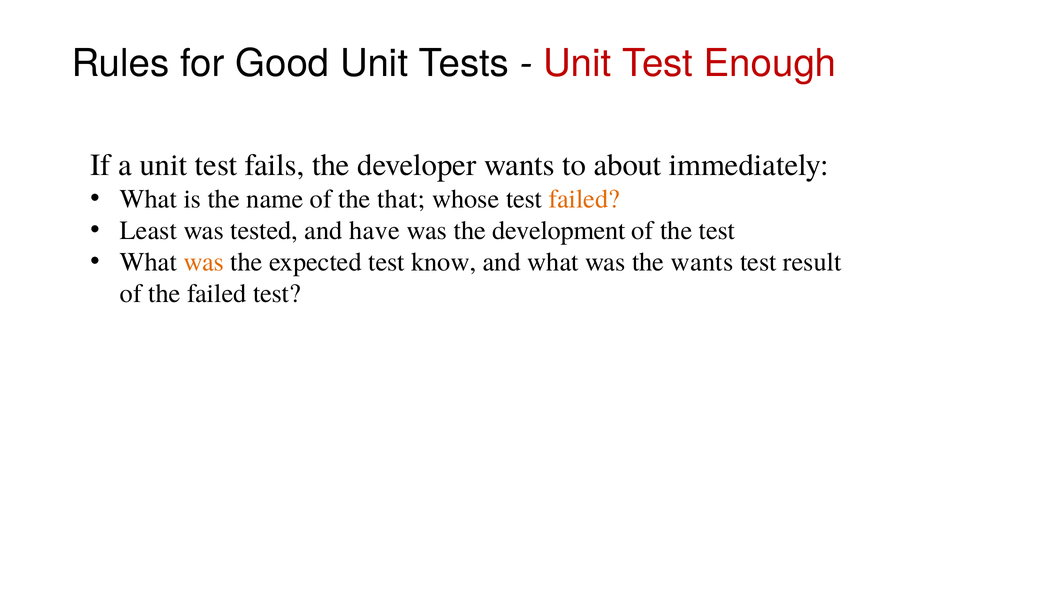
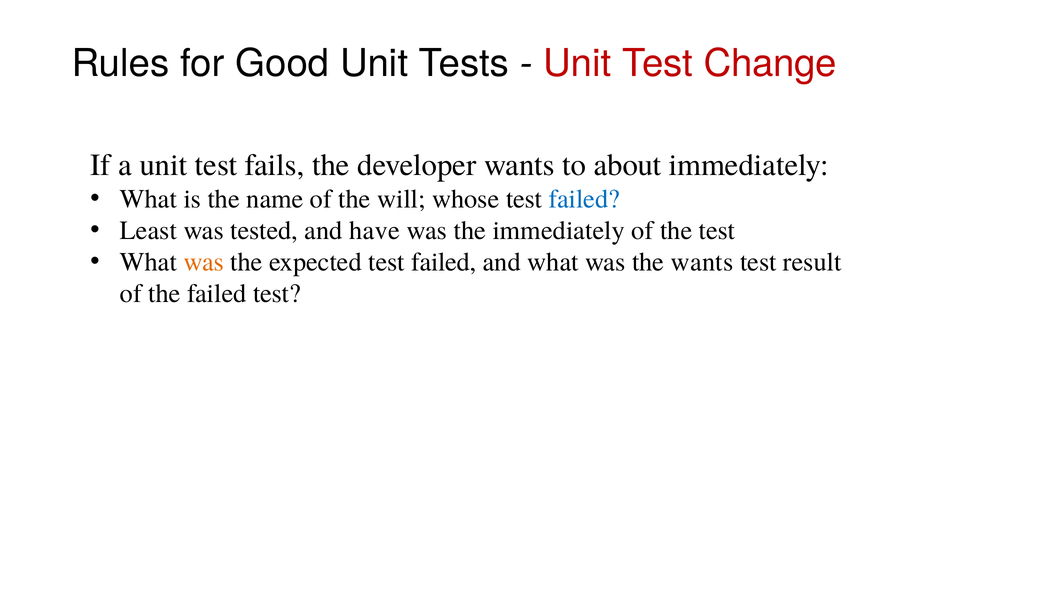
Enough: Enough -> Change
that: that -> will
failed at (584, 199) colour: orange -> blue
the development: development -> immediately
expected test know: know -> failed
